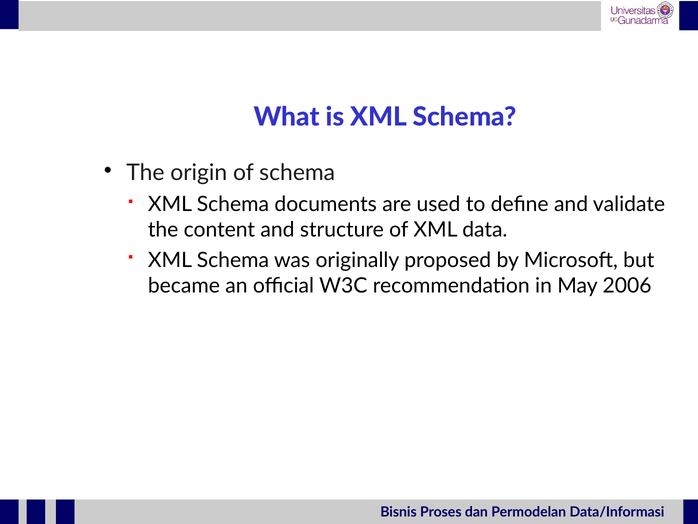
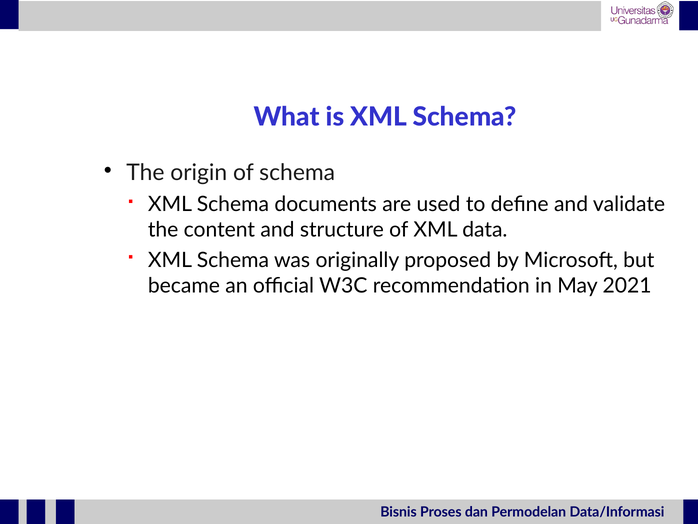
2006: 2006 -> 2021
